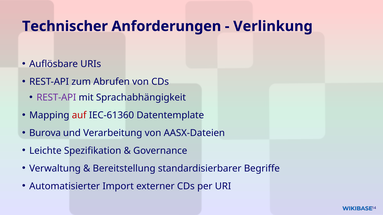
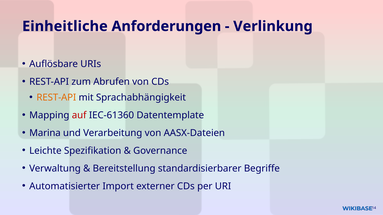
Technischer: Technischer -> Einheitliche
REST-API at (56, 98) colour: purple -> orange
Burova: Burova -> Marina
